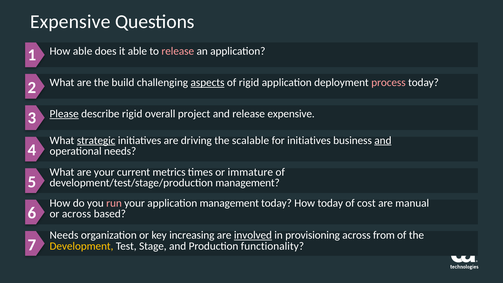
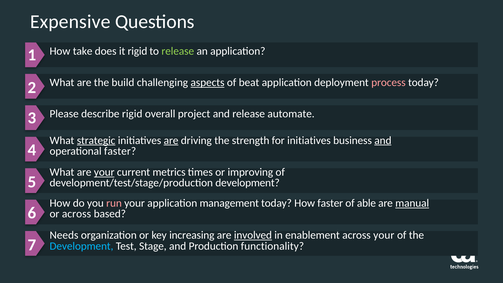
How able: able -> take
it able: able -> rigid
release at (178, 51) colour: pink -> light green
of rigid: rigid -> beat
Please underline: present -> none
release expensive: expensive -> automate
are at (171, 140) underline: none -> present
scalable: scalable -> strength
operational needs: needs -> faster
your at (104, 172) underline: none -> present
immature: immature -> improving
development/test/stage/production management: management -> development
How today: today -> faster
cost: cost -> able
manual underline: none -> present
provisioning: provisioning -> enablement
across from: from -> your
Development at (82, 246) colour: yellow -> light blue
